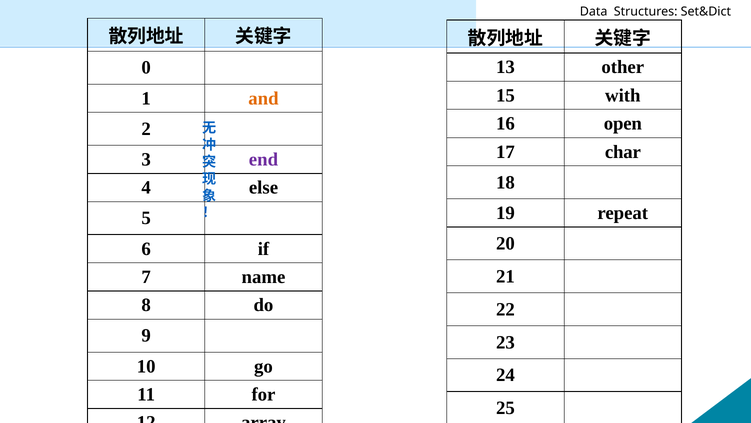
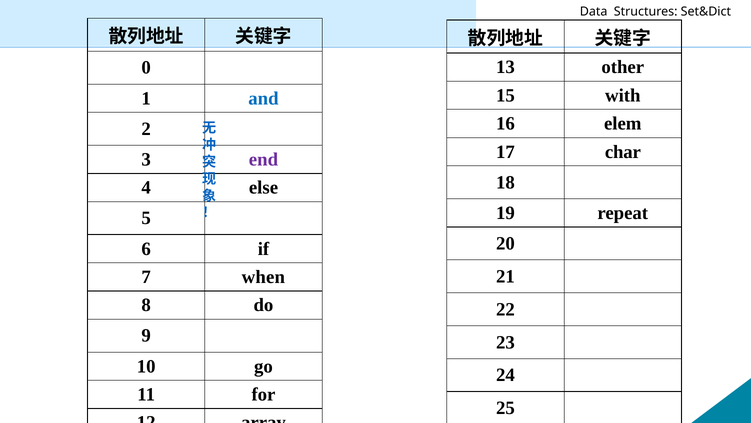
and colour: orange -> blue
open: open -> elem
name: name -> when
